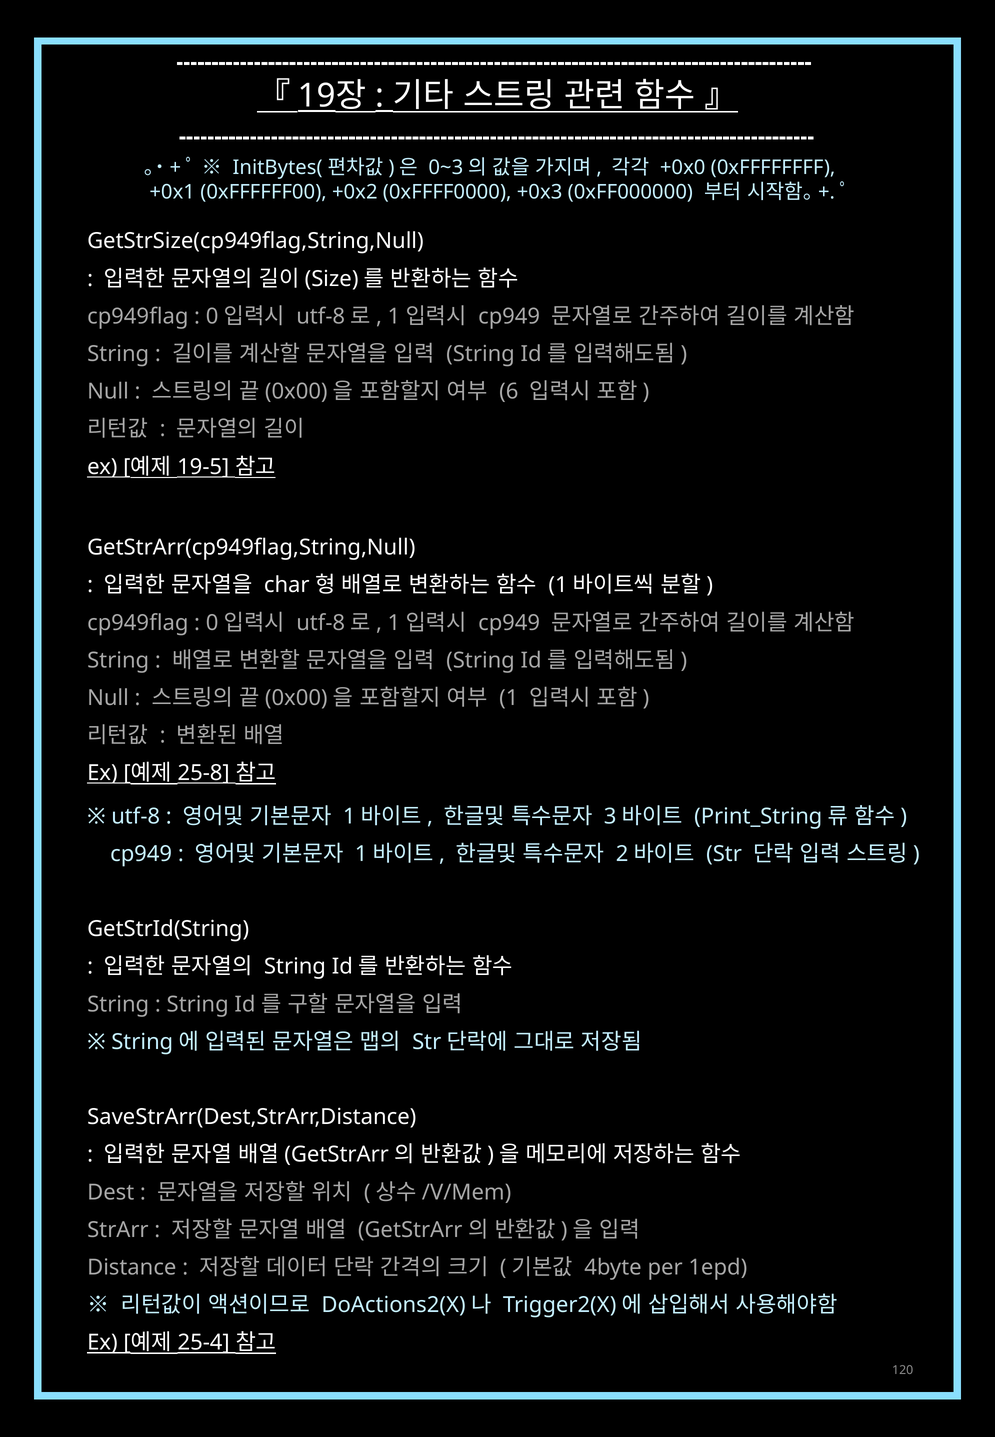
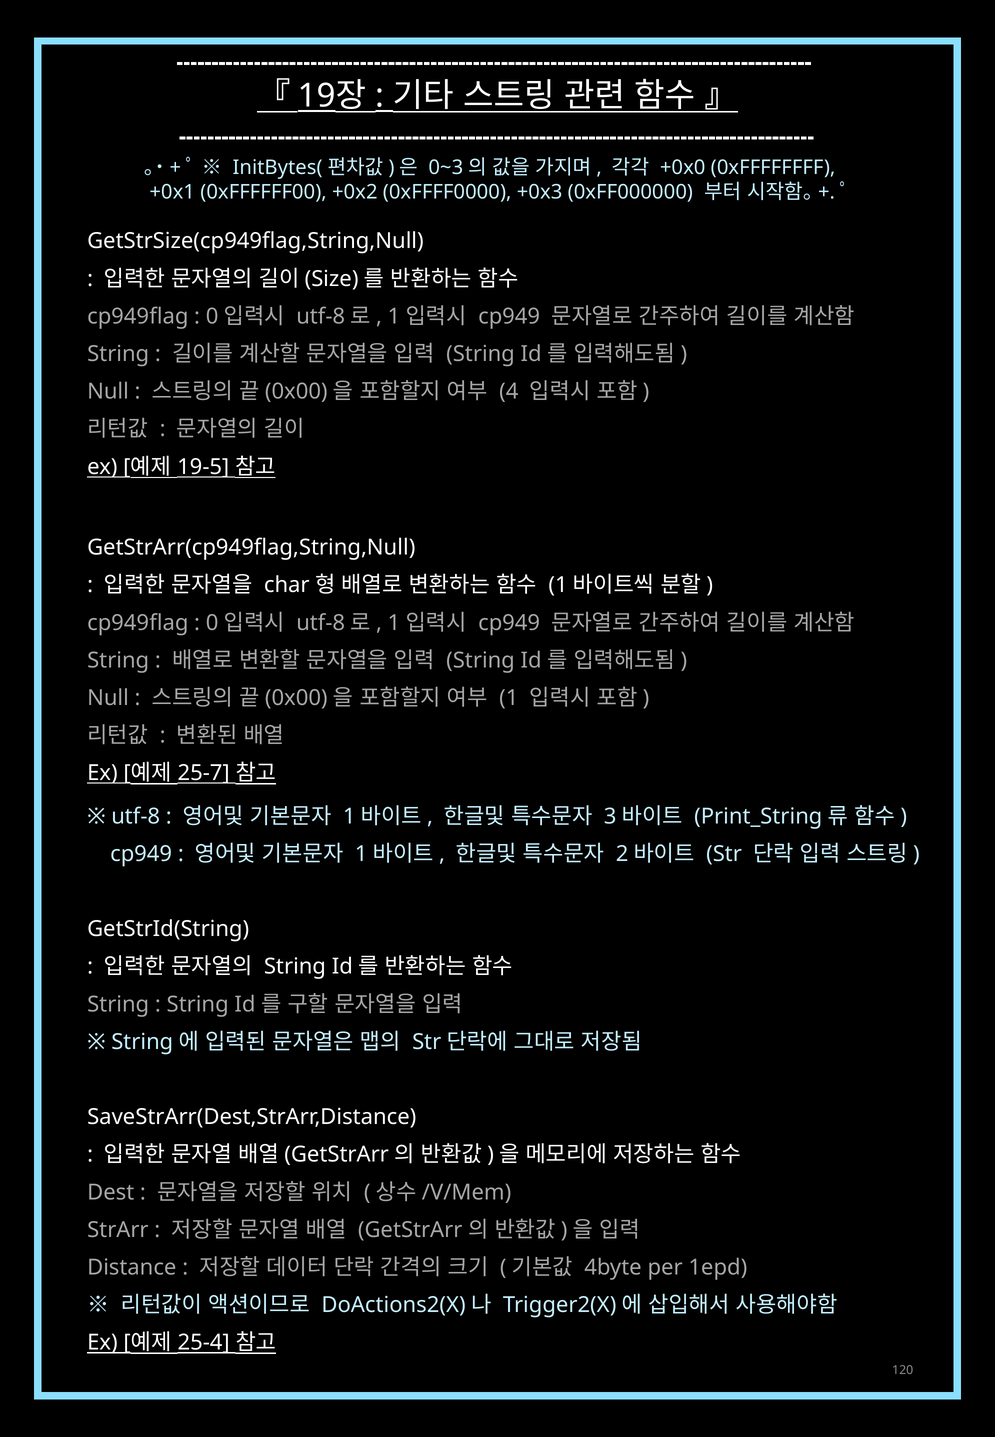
6: 6 -> 4
25-8: 25-8 -> 25-7
